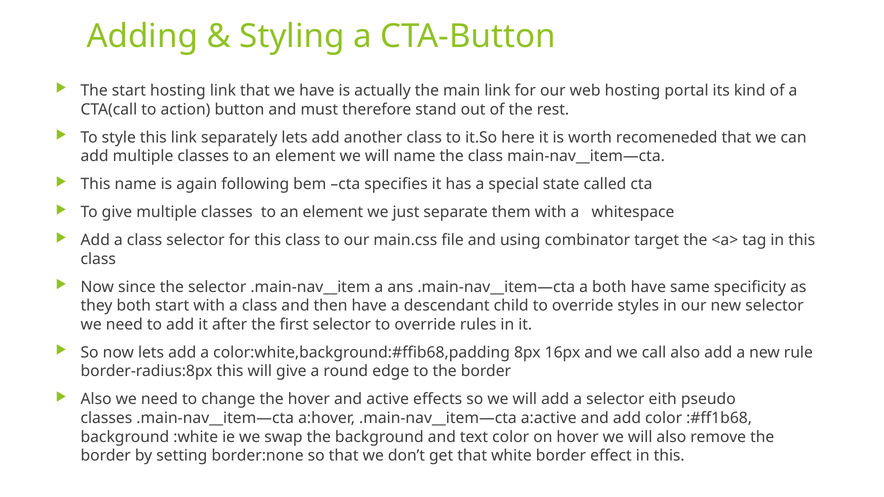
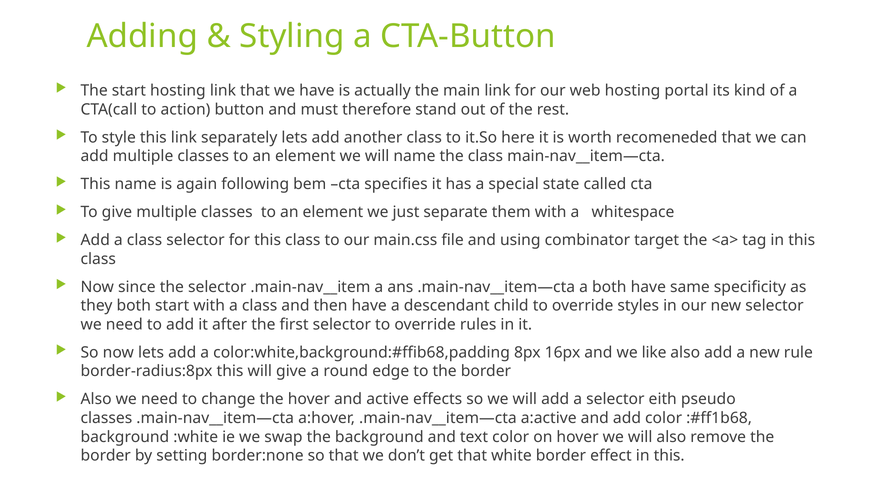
call: call -> like
